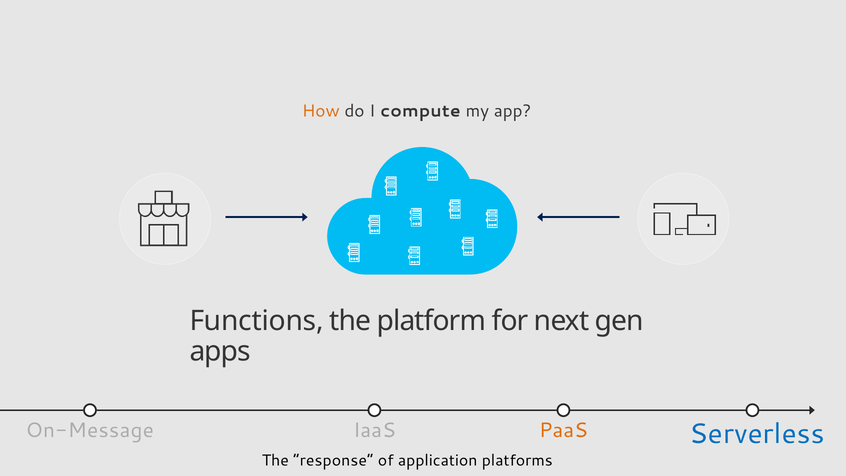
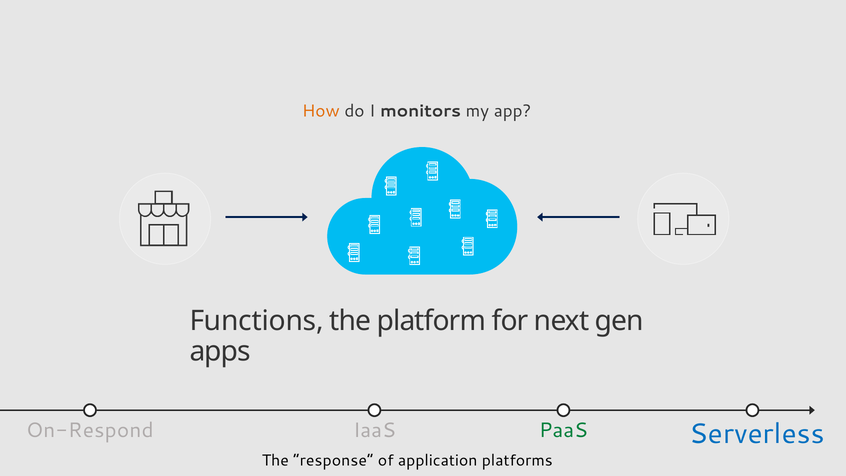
compute: compute -> monitors
On-Message: On-Message -> On-Respond
PaaS colour: orange -> green
